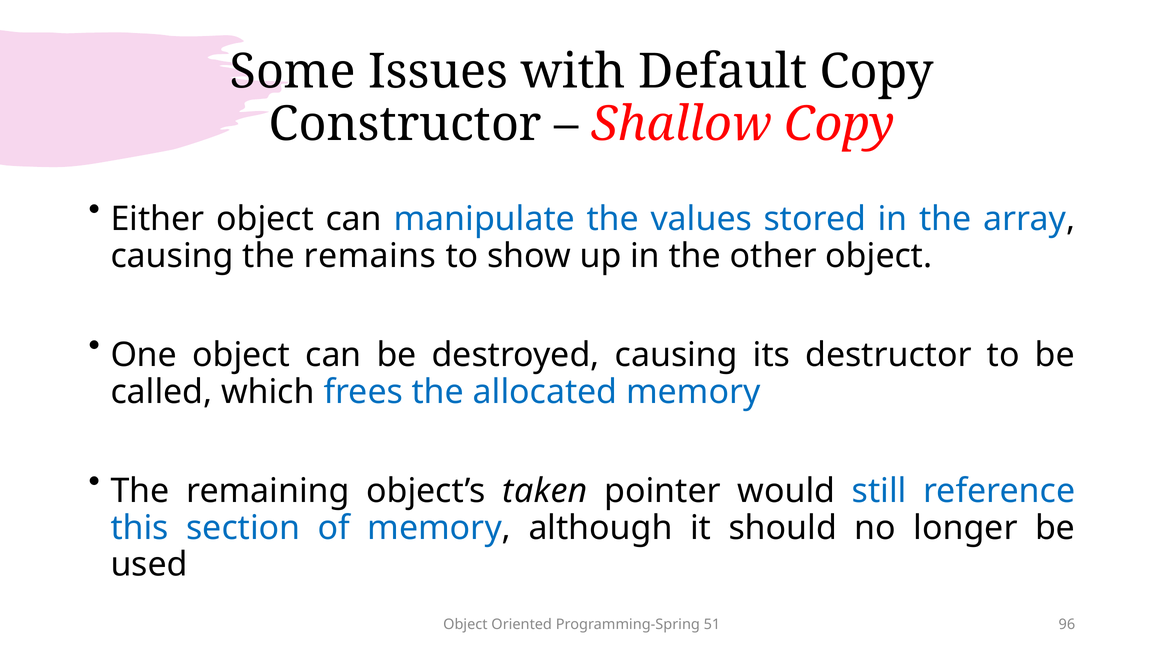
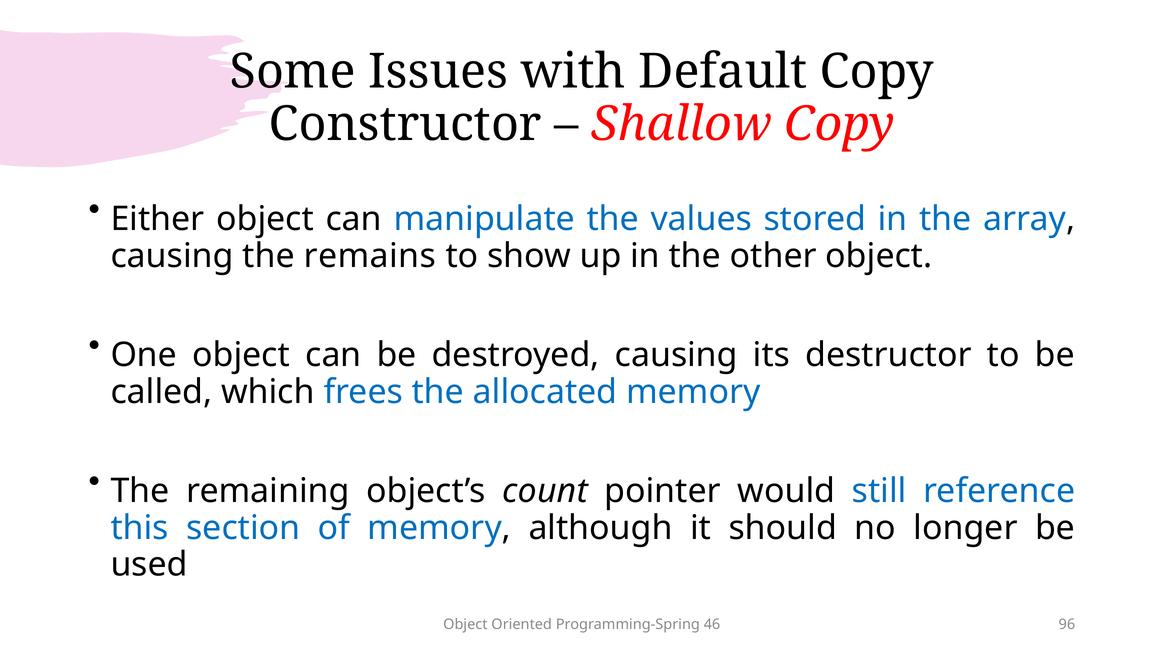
taken: taken -> count
51: 51 -> 46
